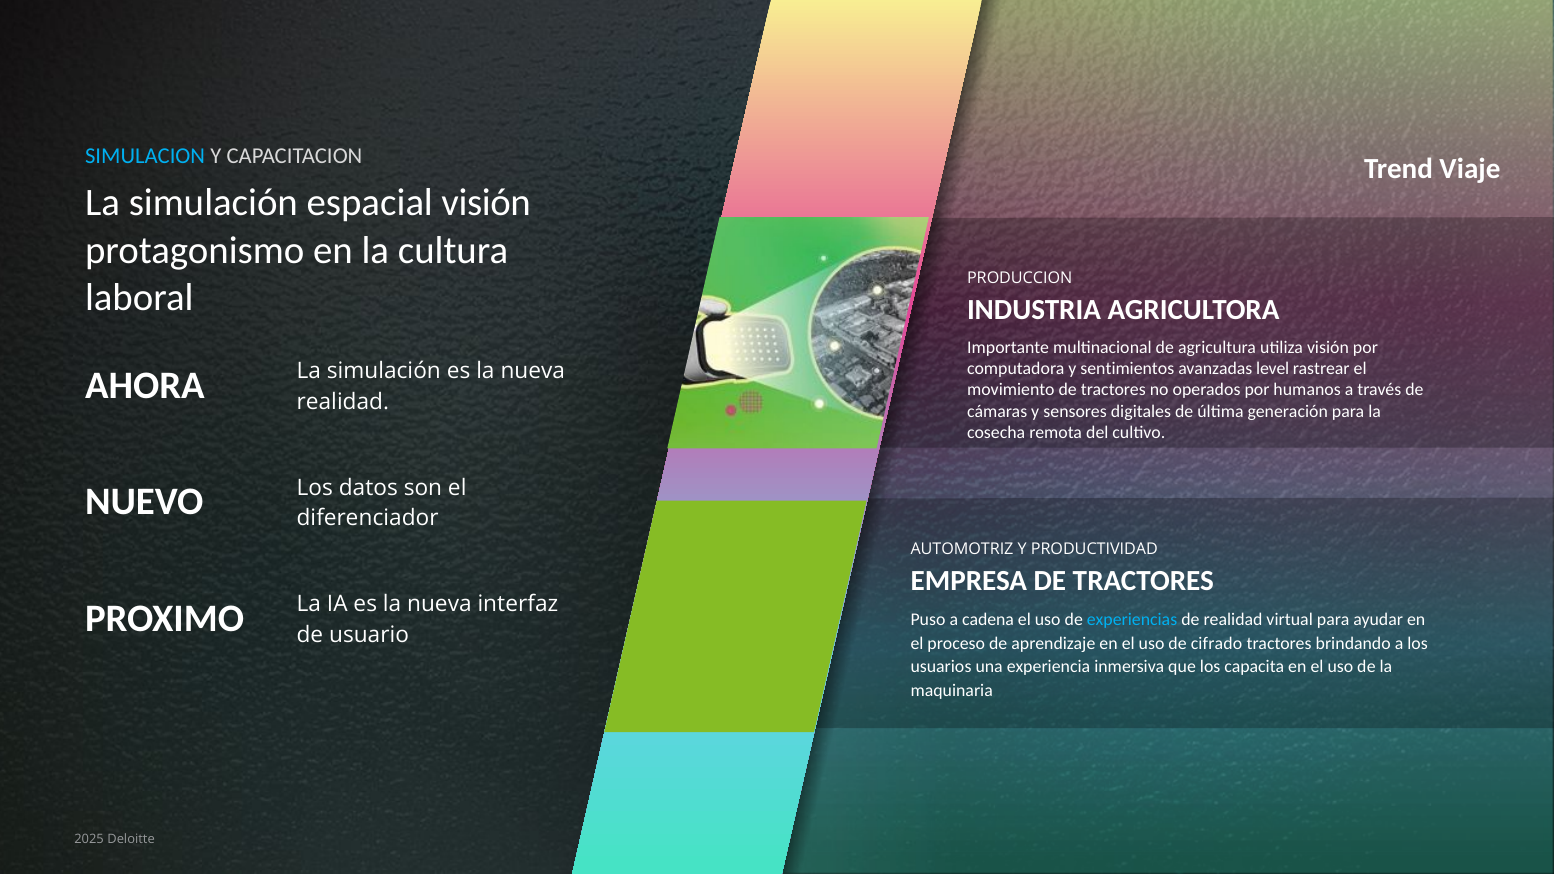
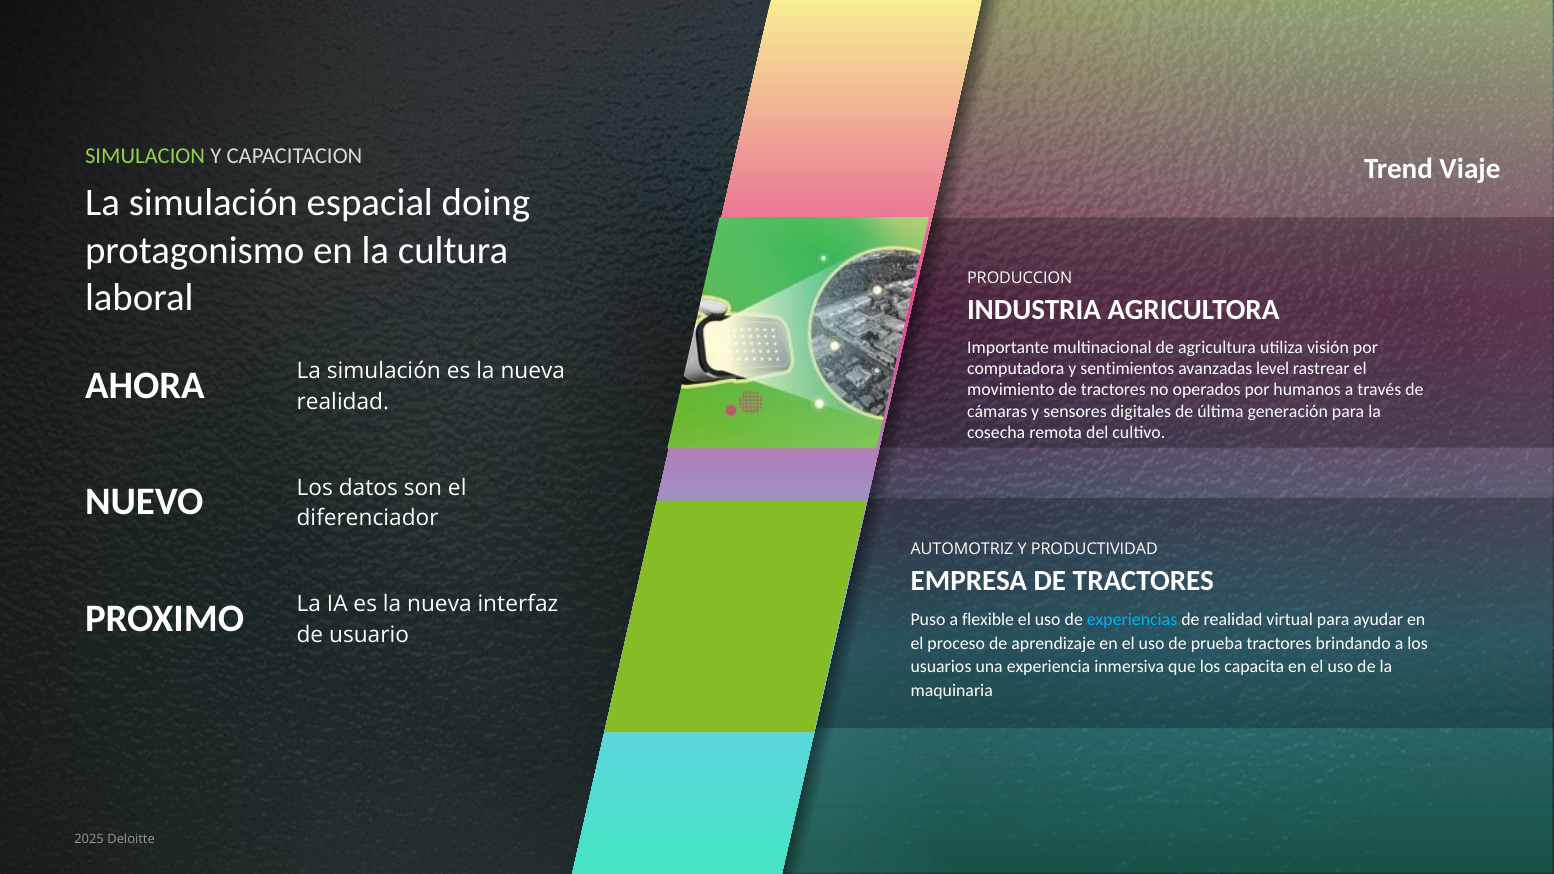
SIMULACION colour: light blue -> light green
espacial visión: visión -> doing
cadena: cadena -> flexible
cifrado: cifrado -> prueba
